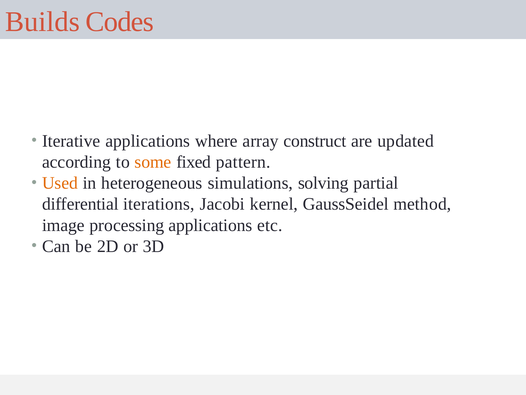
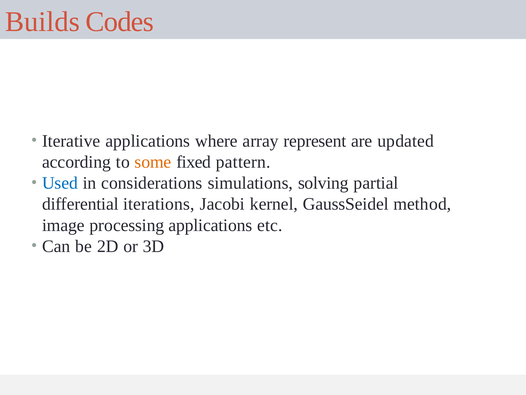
construct: construct -> represent
Used colour: orange -> blue
heterogeneous: heterogeneous -> considerations
